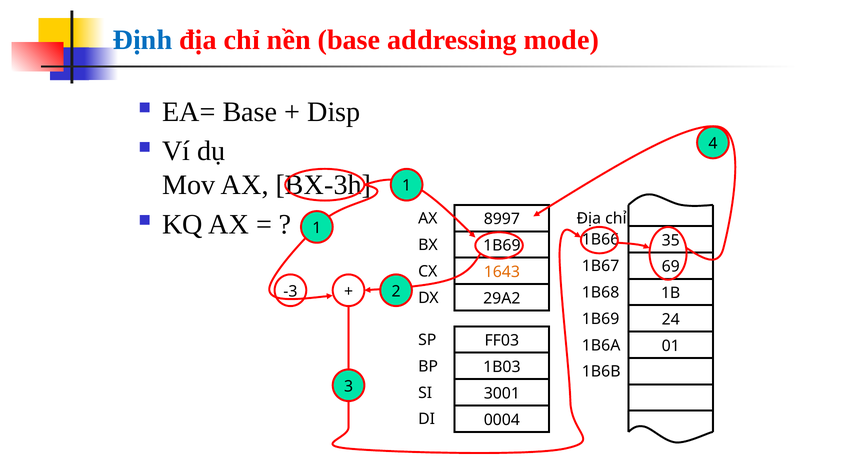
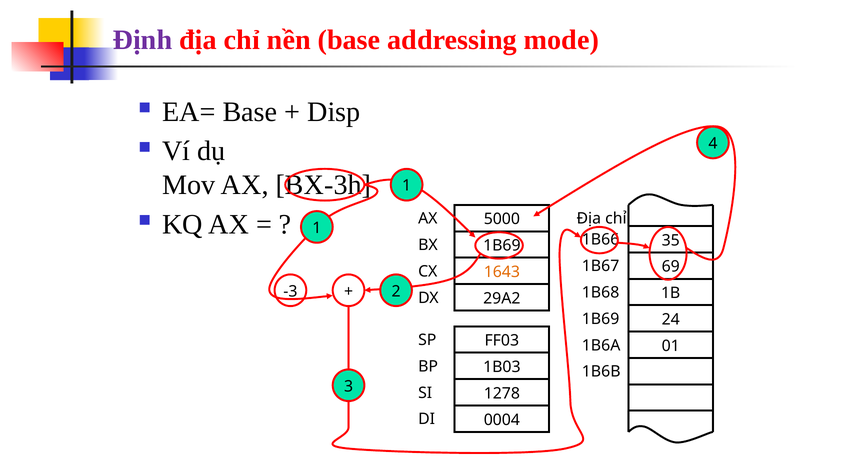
Định colour: blue -> purple
8997: 8997 -> 5000
3001: 3001 -> 1278
